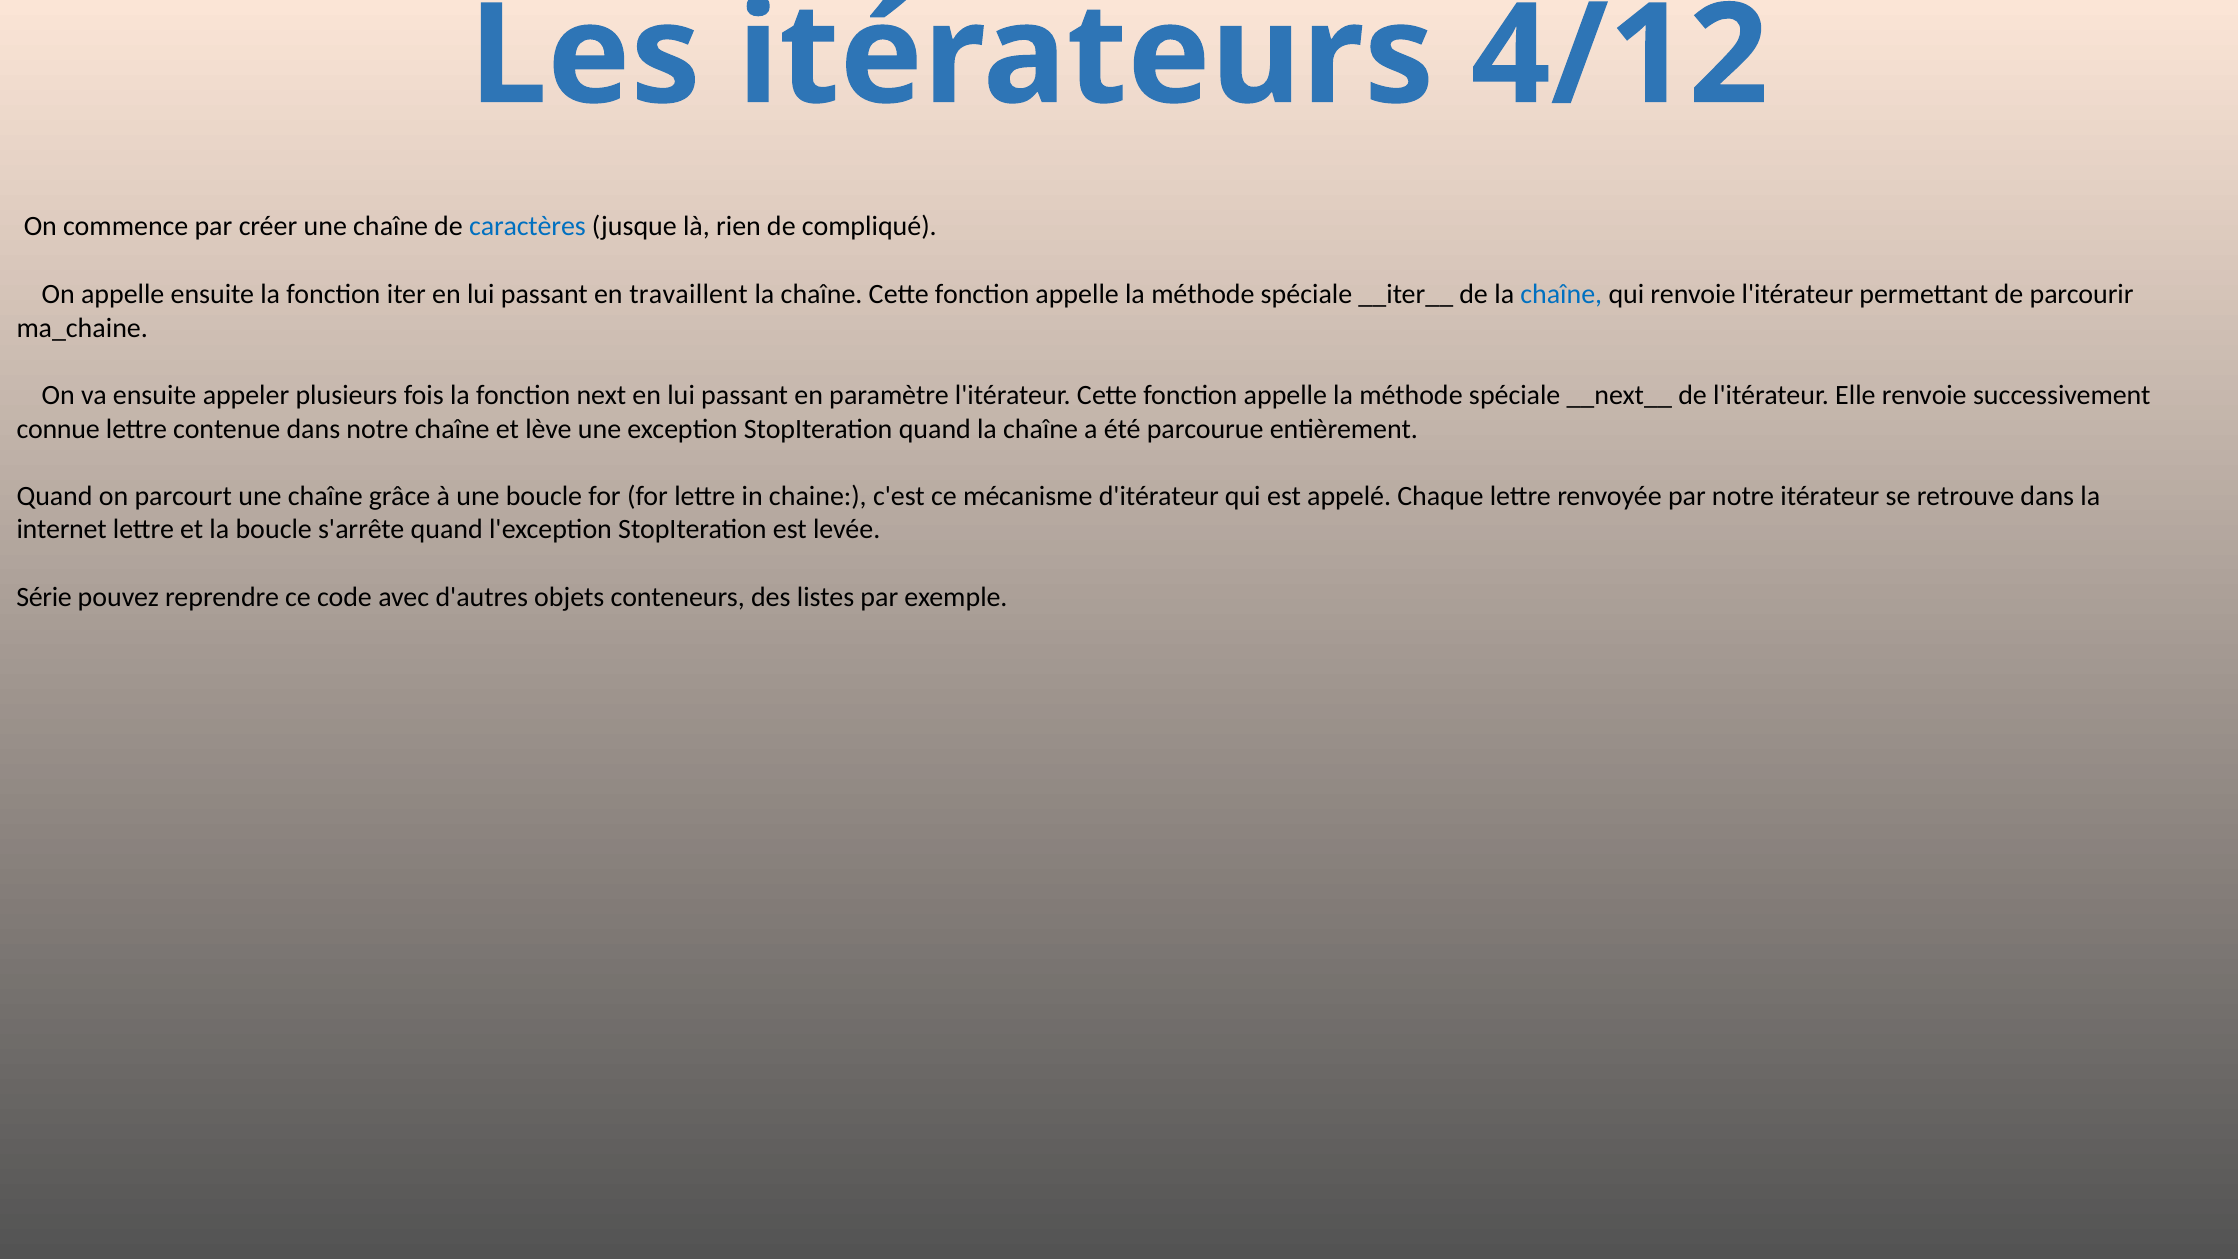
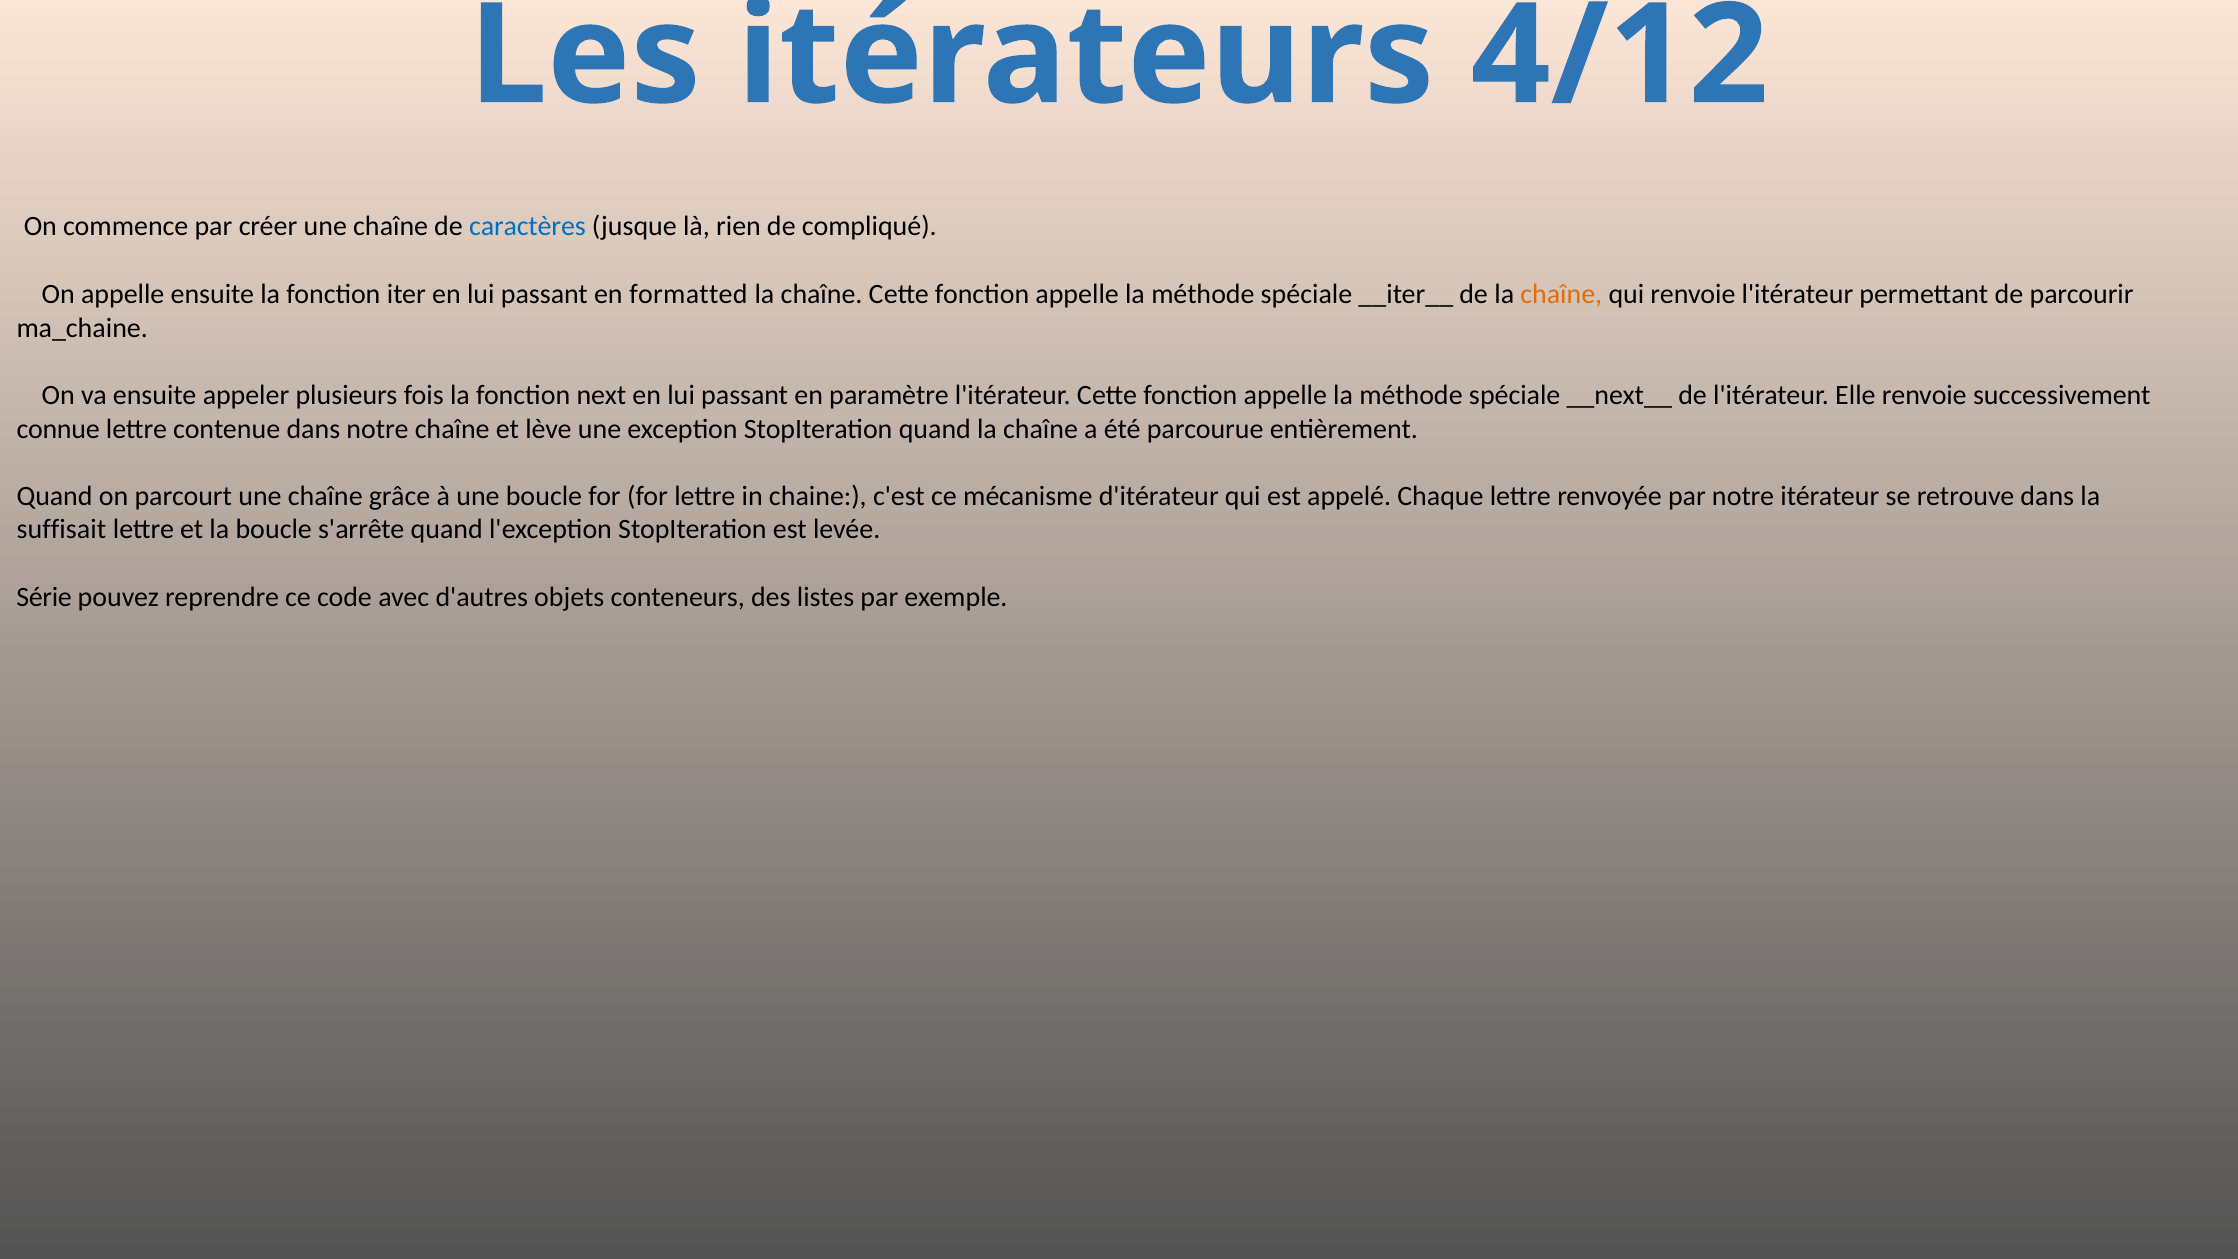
travaillent: travaillent -> formatted
chaîne at (1561, 295) colour: blue -> orange
internet: internet -> suffisait
